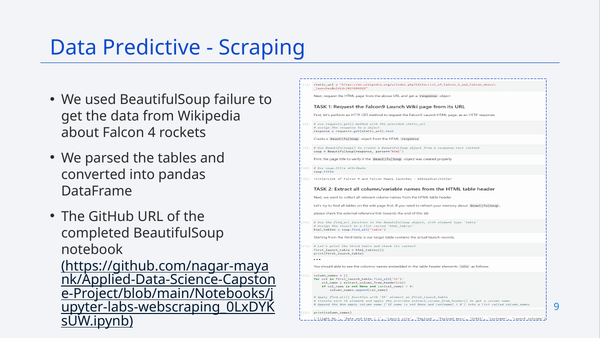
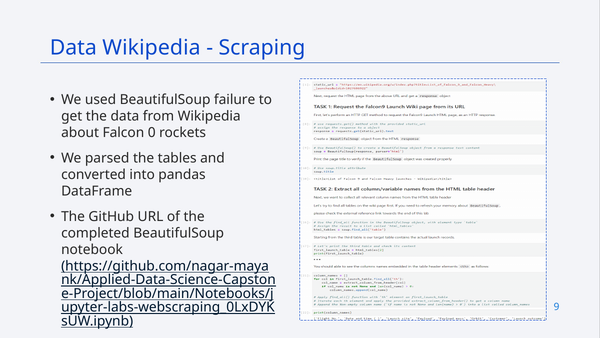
Data Predictive: Predictive -> Wikipedia
4: 4 -> 0
